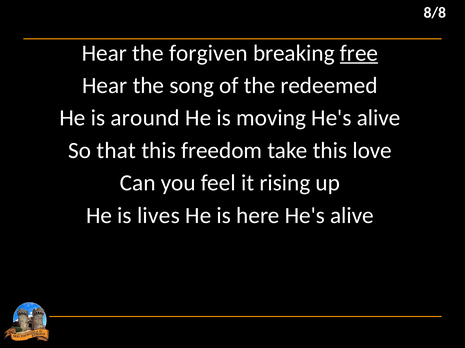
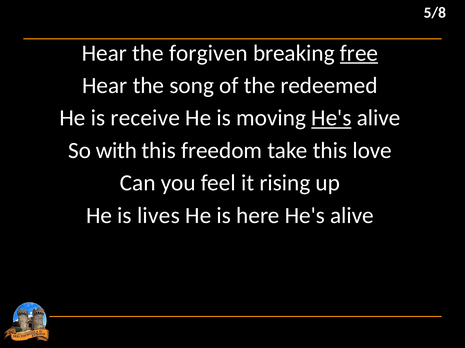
8/8: 8/8 -> 5/8
around: around -> receive
He's at (331, 118) underline: none -> present
that: that -> with
